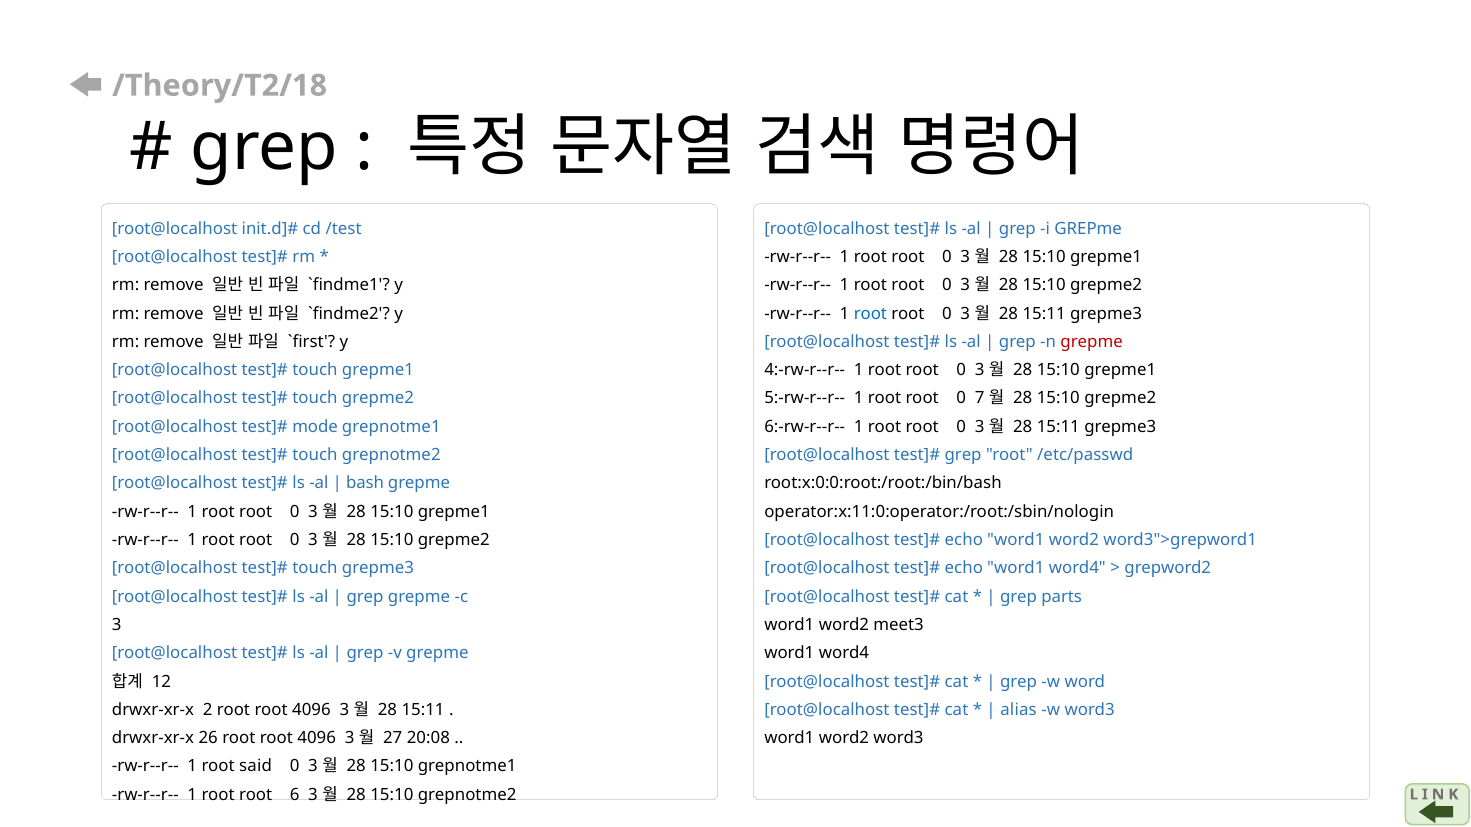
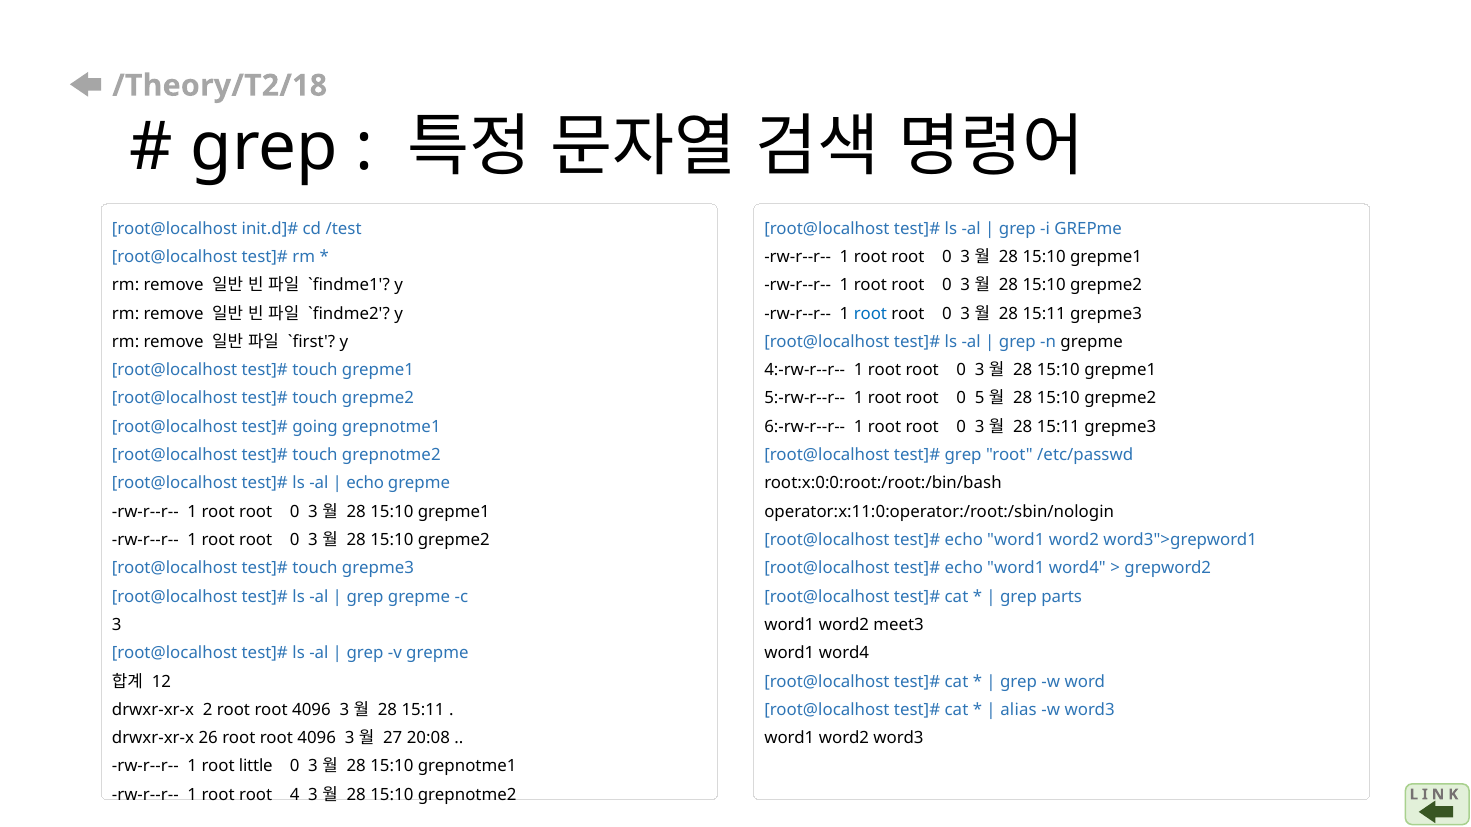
grepme at (1092, 342) colour: red -> black
7: 7 -> 5
mode: mode -> going
bash at (365, 484): bash -> echo
said: said -> little
6: 6 -> 4
